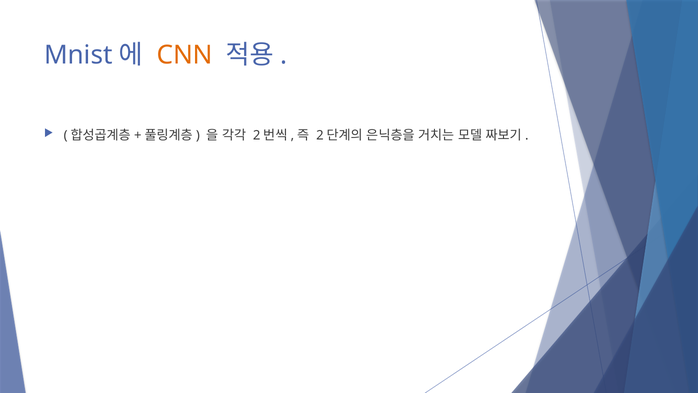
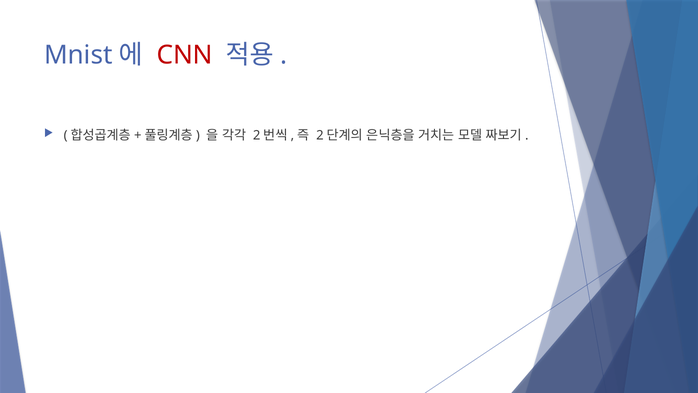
CNN colour: orange -> red
